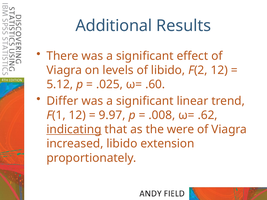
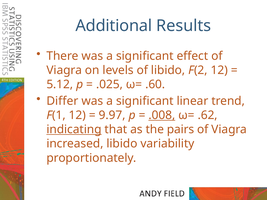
.008 underline: none -> present
were: were -> pairs
extension: extension -> variability
